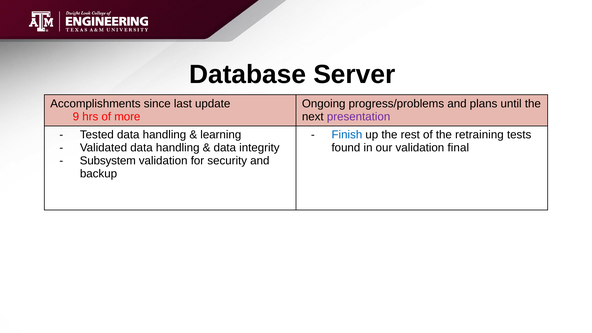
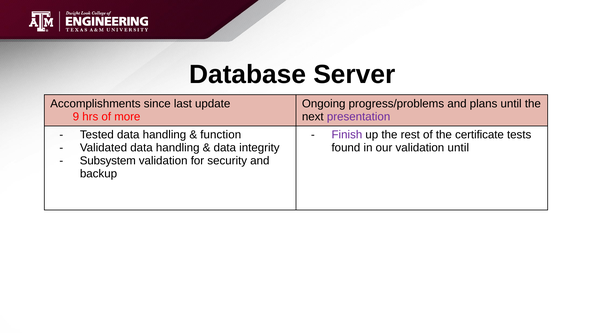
learning: learning -> function
Finish colour: blue -> purple
retraining: retraining -> certificate
validation final: final -> until
